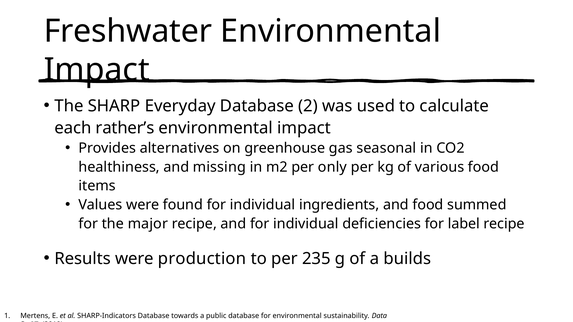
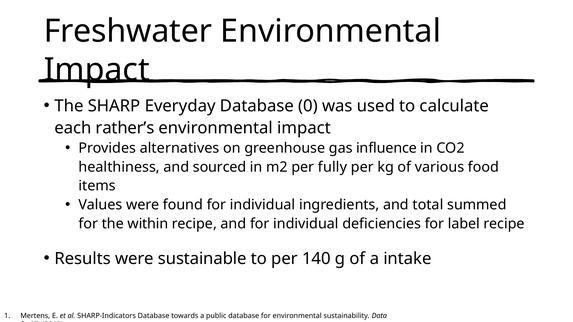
2: 2 -> 0
seasonal: seasonal -> influence
missing: missing -> sourced
only: only -> fully
and food: food -> total
major: major -> within
production: production -> sustainable
235: 235 -> 140
builds: builds -> intake
